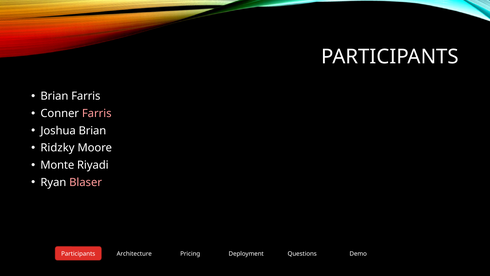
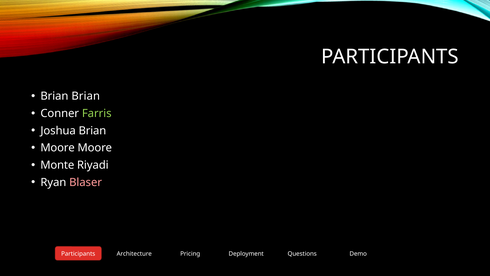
Brian Farris: Farris -> Brian
Farris at (97, 113) colour: pink -> light green
Ridzky at (57, 148): Ridzky -> Moore
